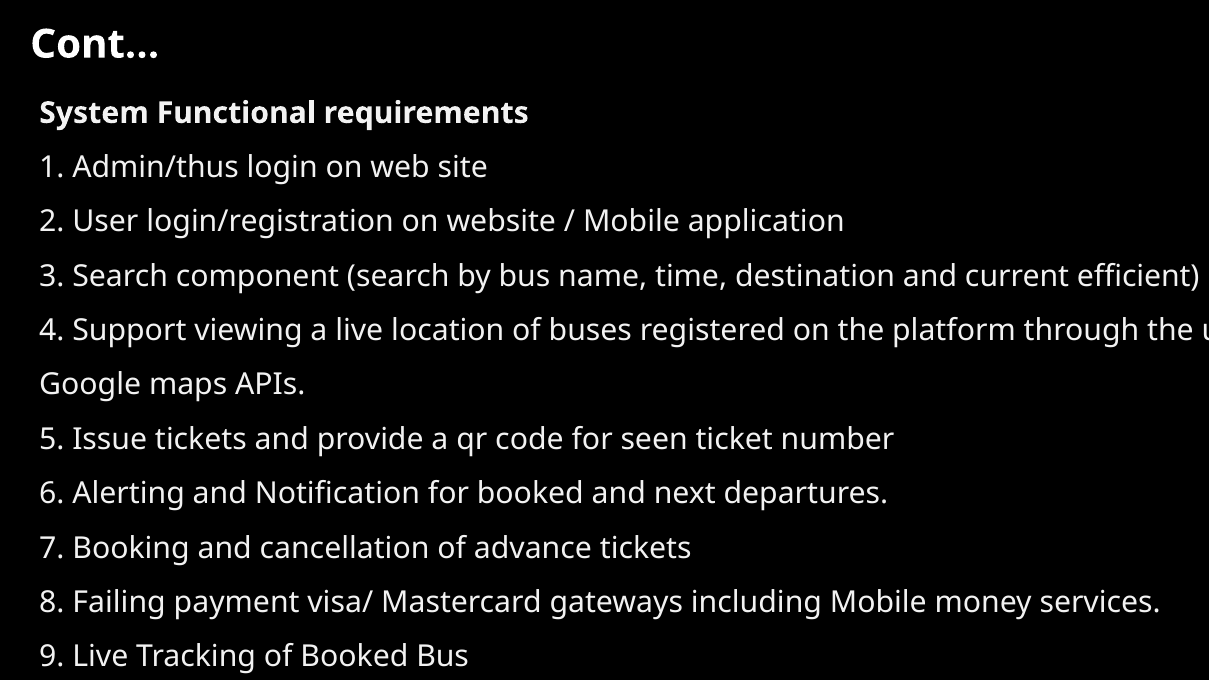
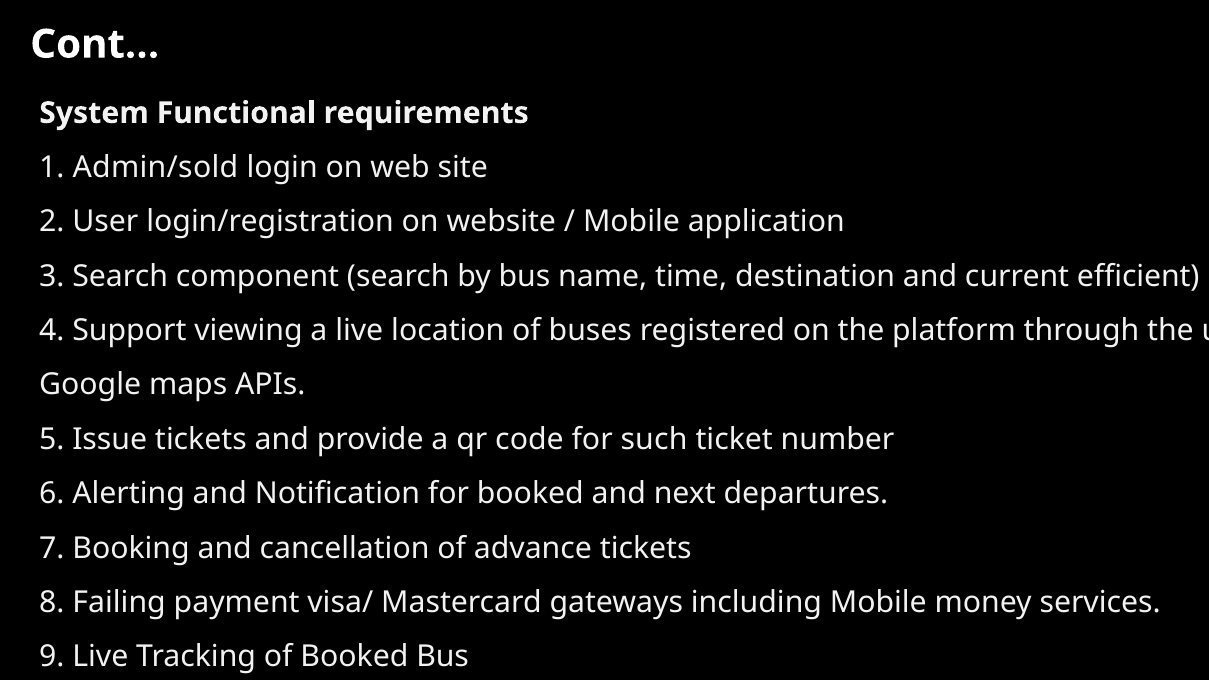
Admin/thus: Admin/thus -> Admin/sold
seen: seen -> such
